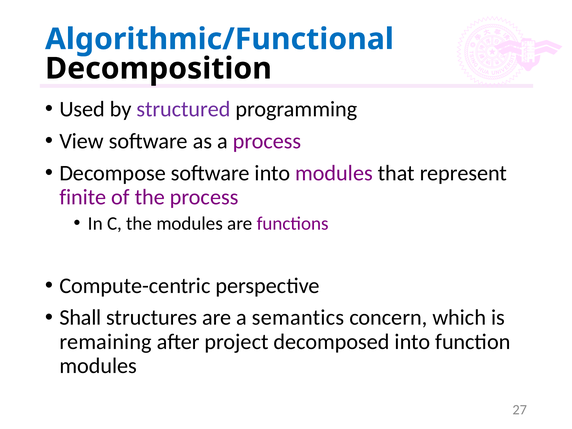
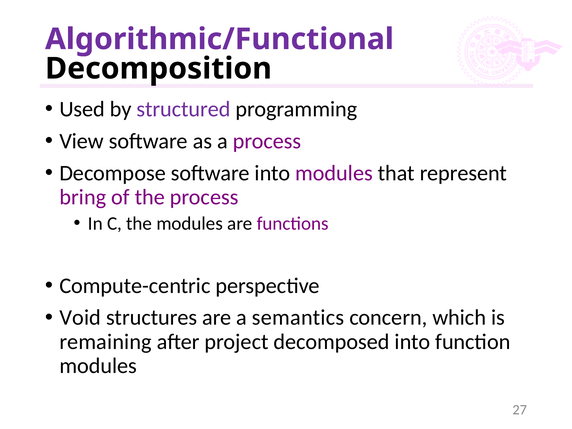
Algorithmic/Functional colour: blue -> purple
finite: finite -> bring
Shall: Shall -> Void
